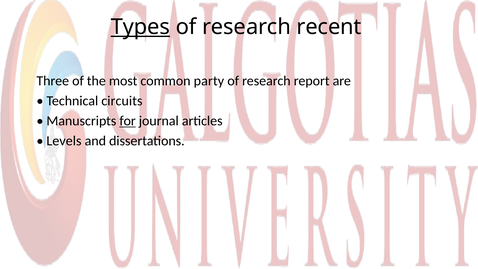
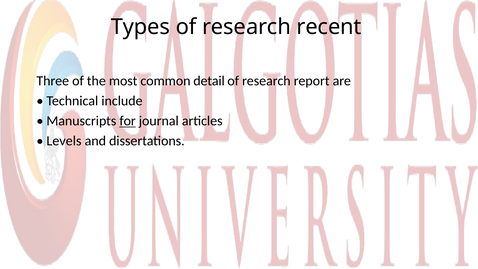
Types underline: present -> none
party: party -> detail
circuits: circuits -> include
